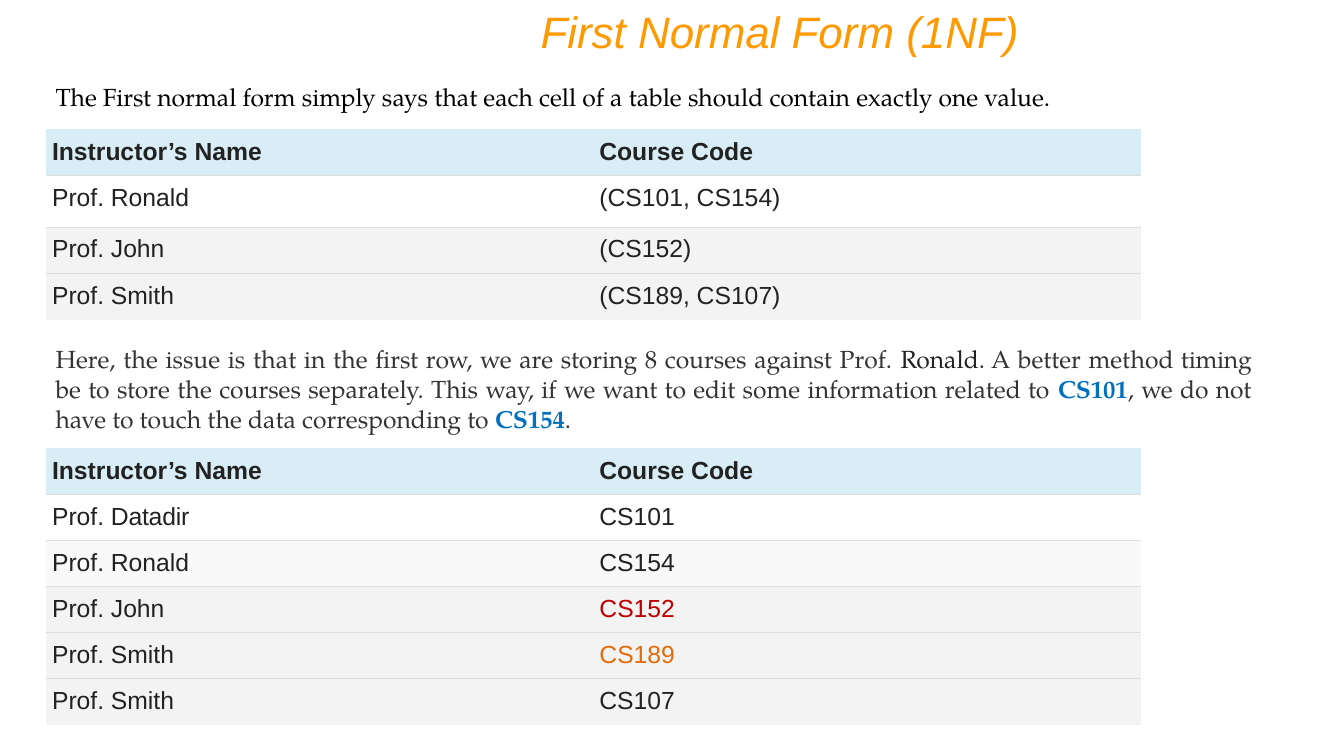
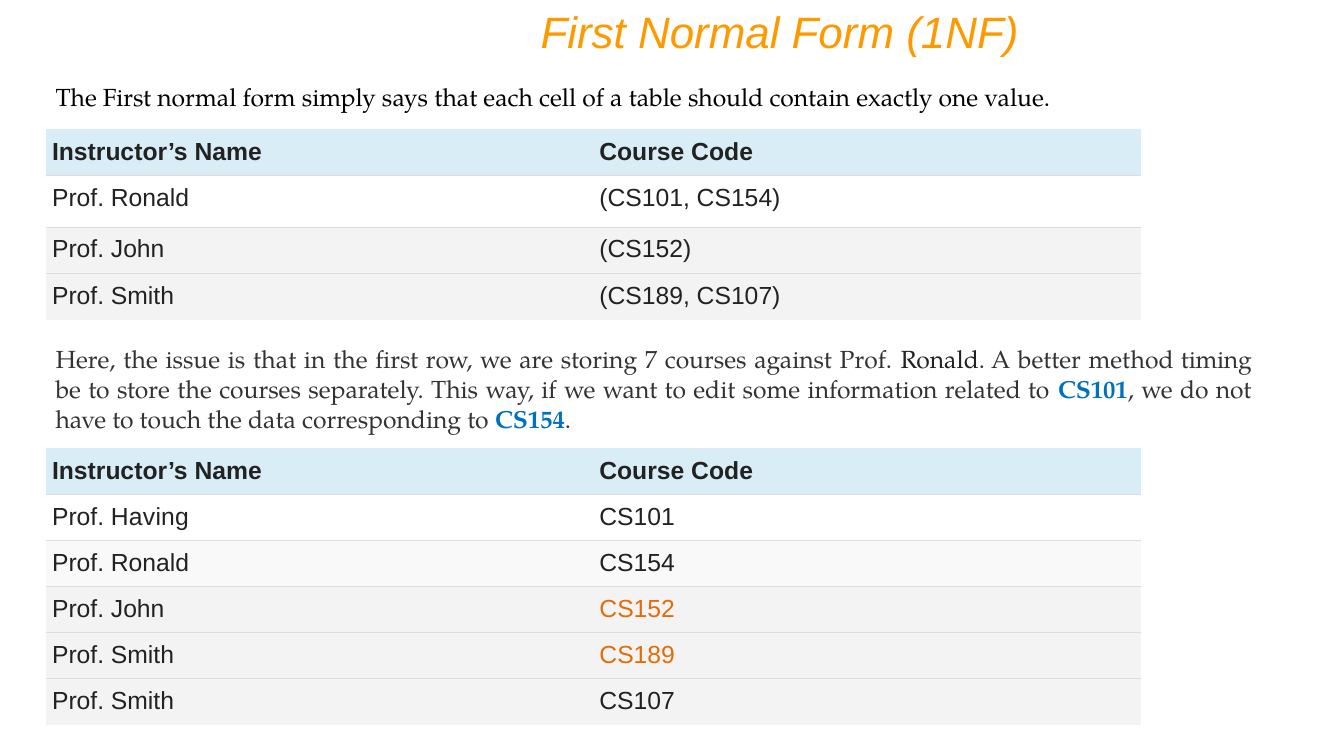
8: 8 -> 7
Datadir: Datadir -> Having
CS152 at (637, 609) colour: red -> orange
